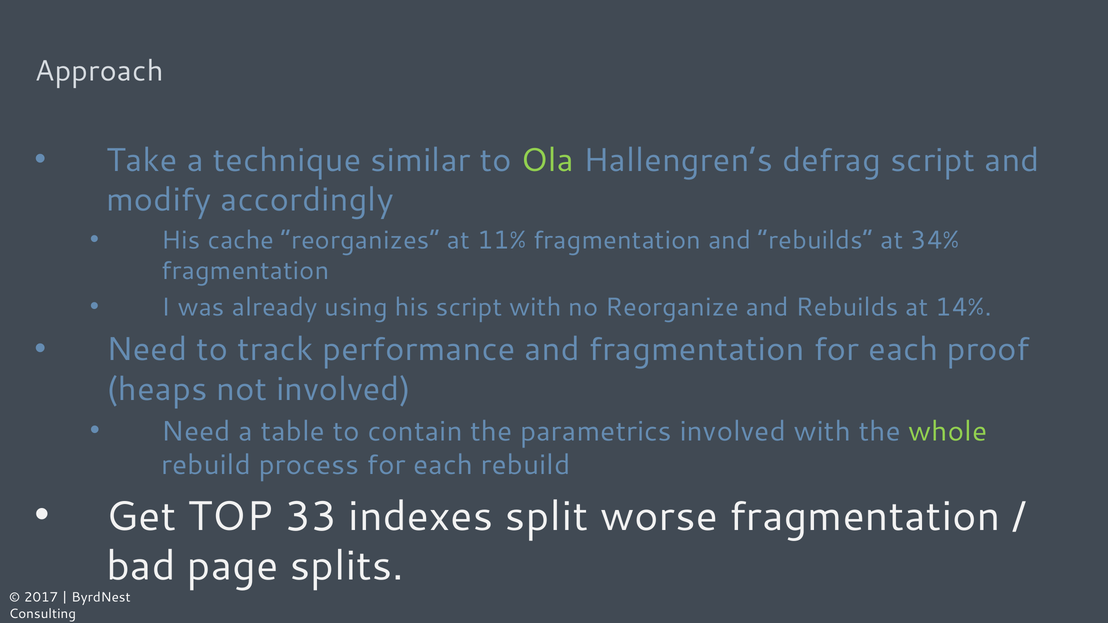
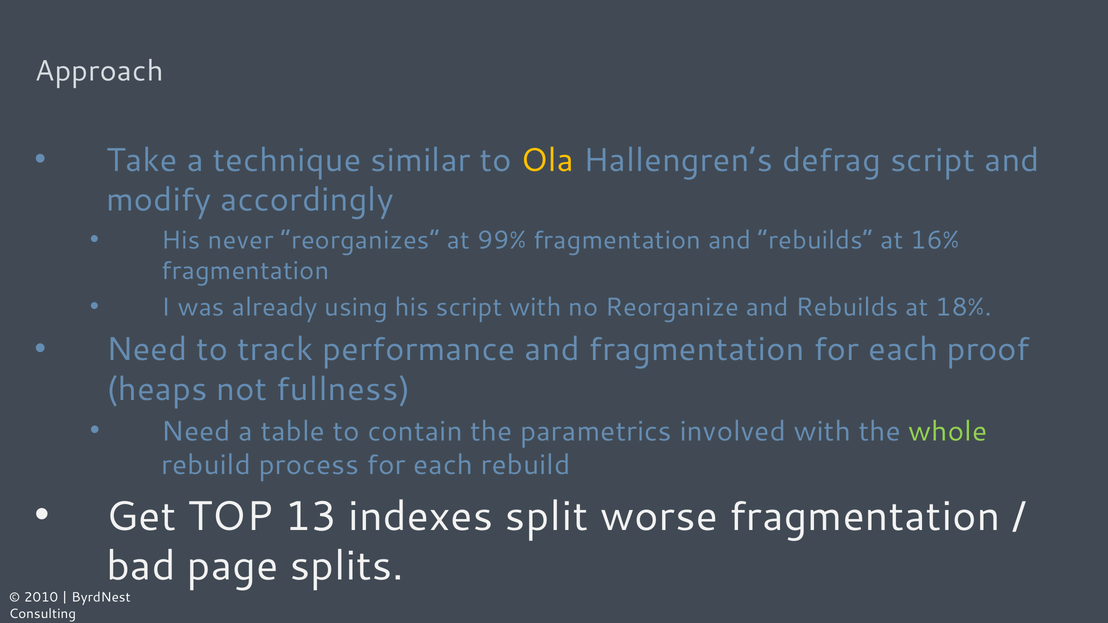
Ola colour: light green -> yellow
cache: cache -> never
11%: 11% -> 99%
34%: 34% -> 16%
14%: 14% -> 18%
not involved: involved -> fullness
33: 33 -> 13
2017: 2017 -> 2010
